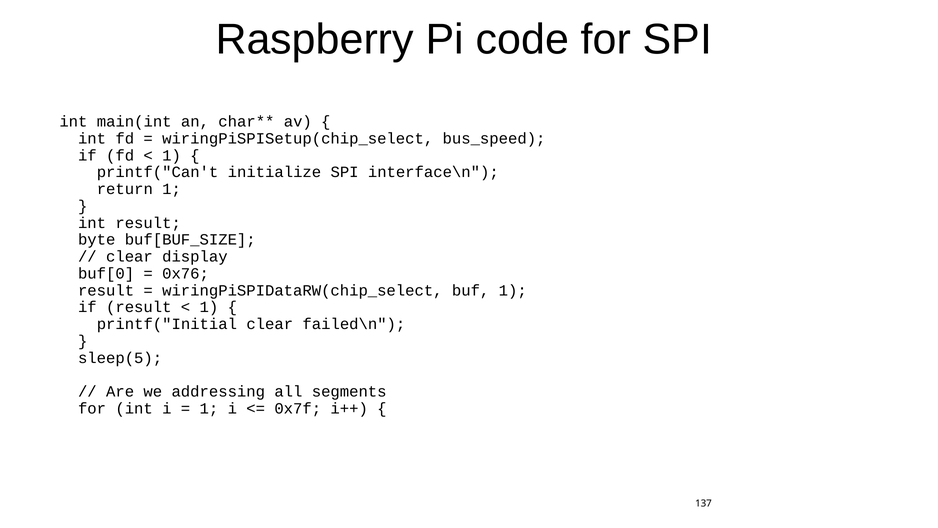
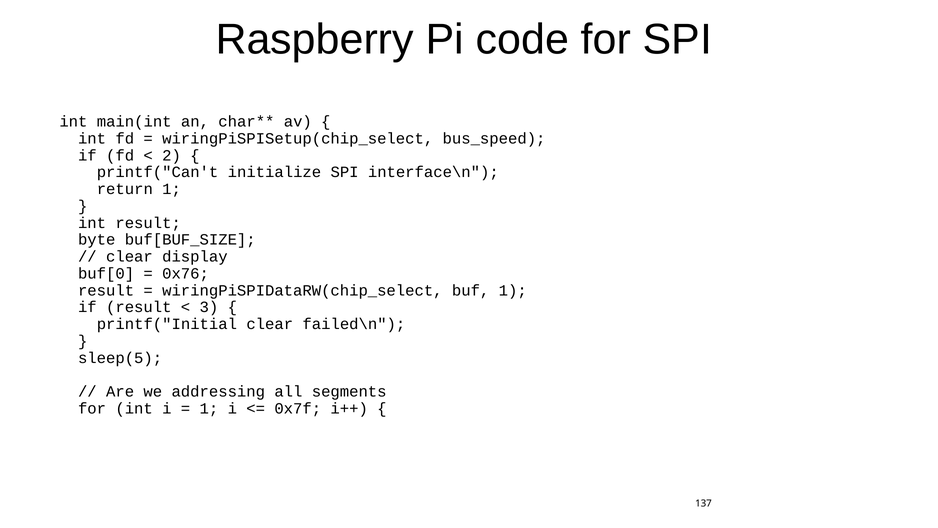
1 at (172, 155): 1 -> 2
1 at (209, 307): 1 -> 3
